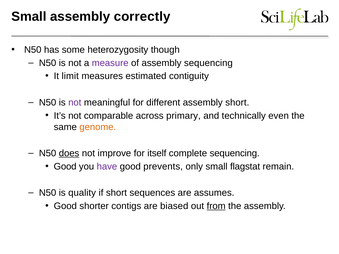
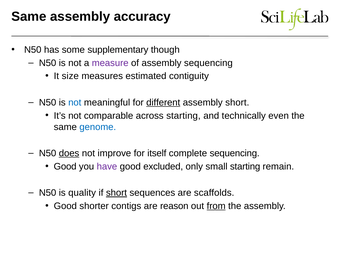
Small at (29, 17): Small -> Same
correctly: correctly -> accuracy
heterozygosity: heterozygosity -> supplementary
limit: limit -> size
not at (75, 103) colour: purple -> blue
different underline: none -> present
across primary: primary -> starting
genome colour: orange -> blue
prevents: prevents -> excluded
small flagstat: flagstat -> starting
short at (116, 193) underline: none -> present
assumes: assumes -> scaffolds
biased: biased -> reason
